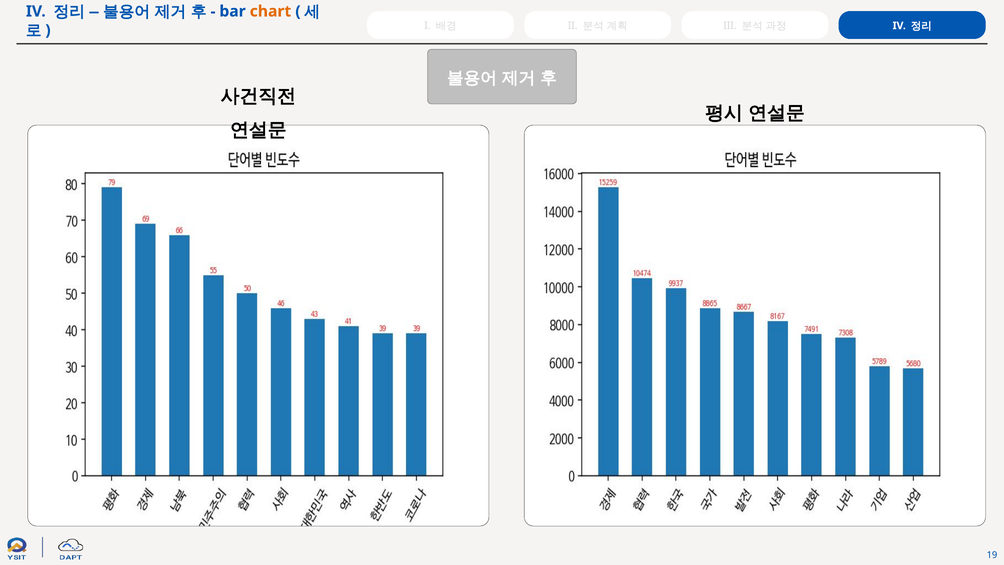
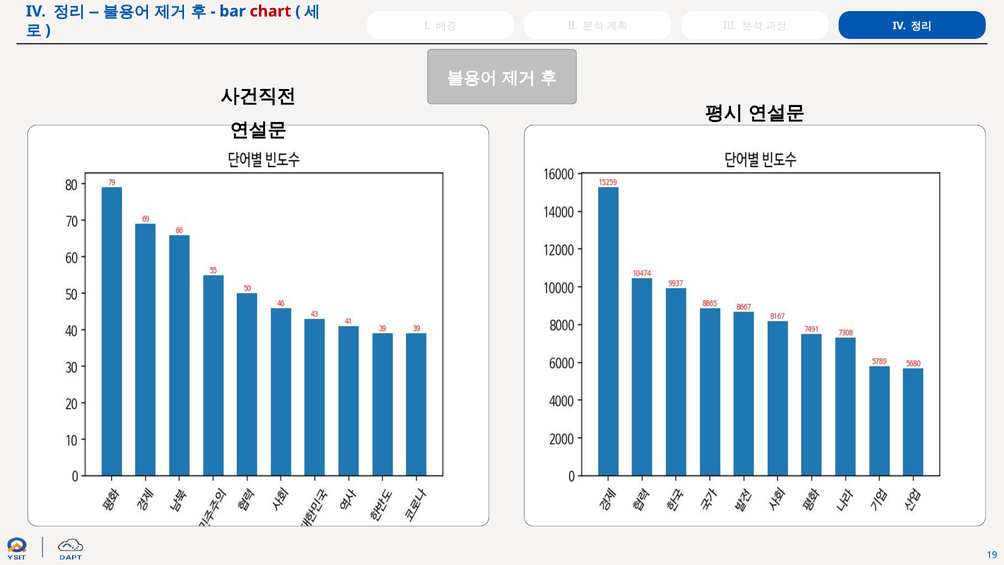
chart colour: orange -> red
